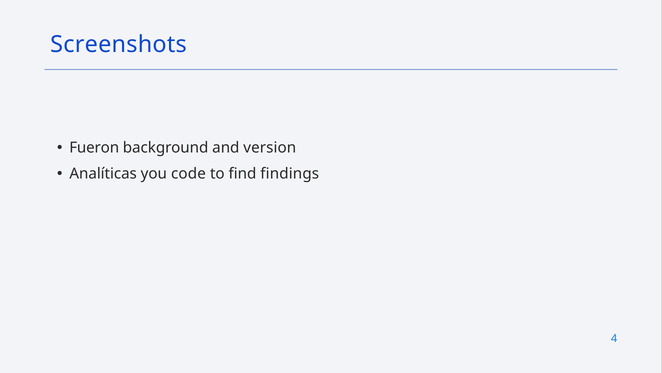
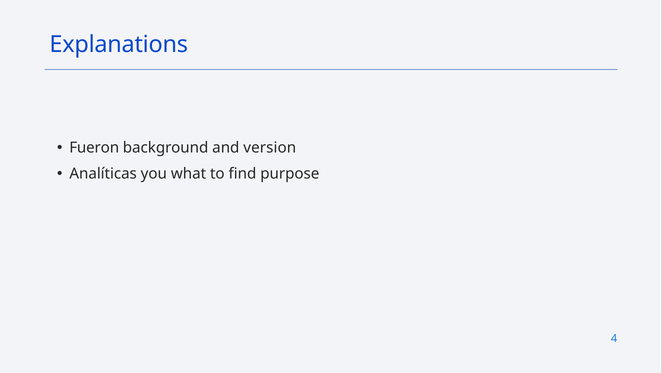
Screenshots: Screenshots -> Explanations
code: code -> what
findings: findings -> purpose
